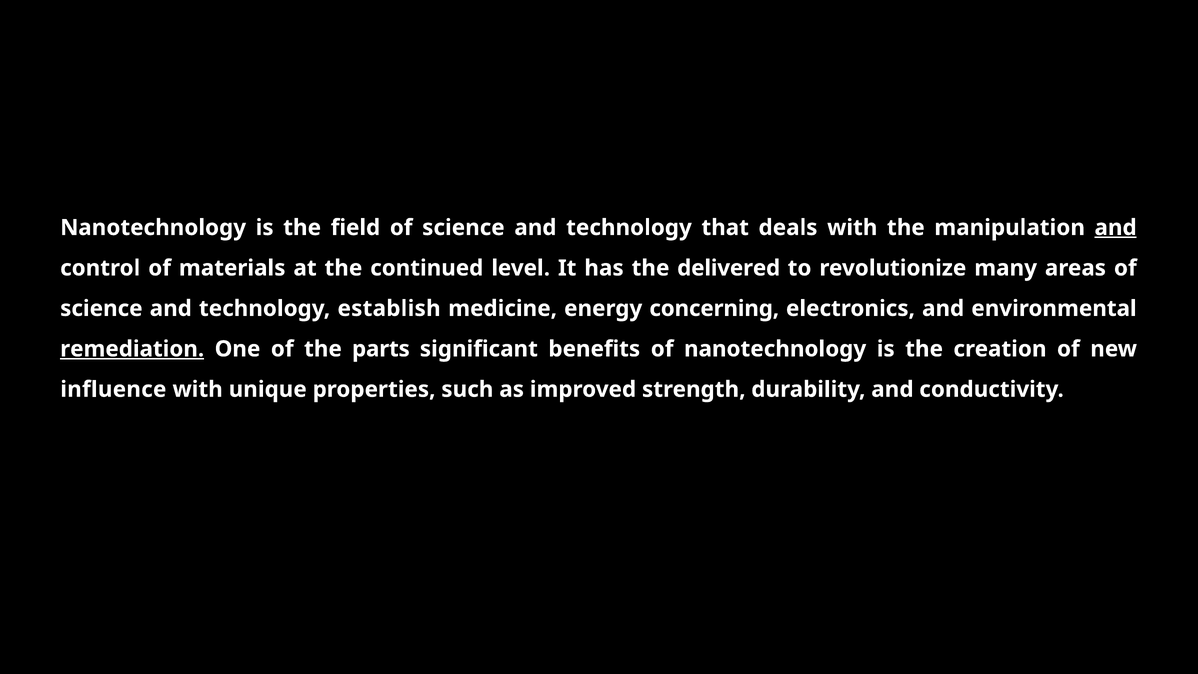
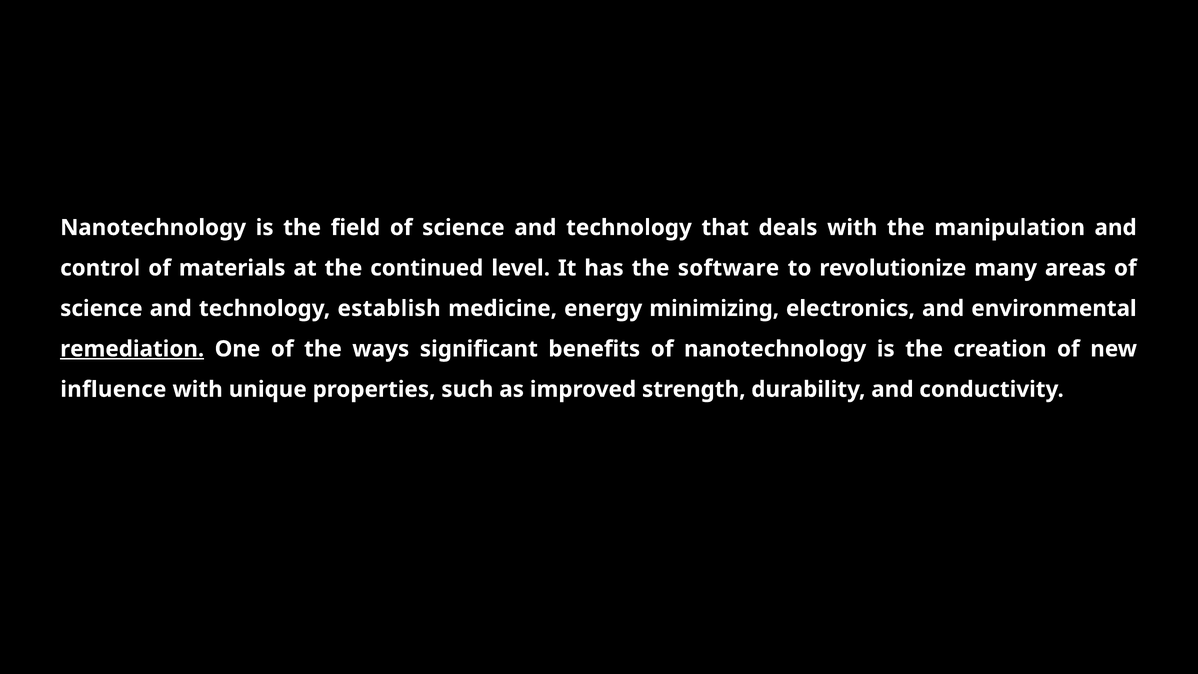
and at (1116, 228) underline: present -> none
delivered: delivered -> software
concerning: concerning -> minimizing
parts: parts -> ways
